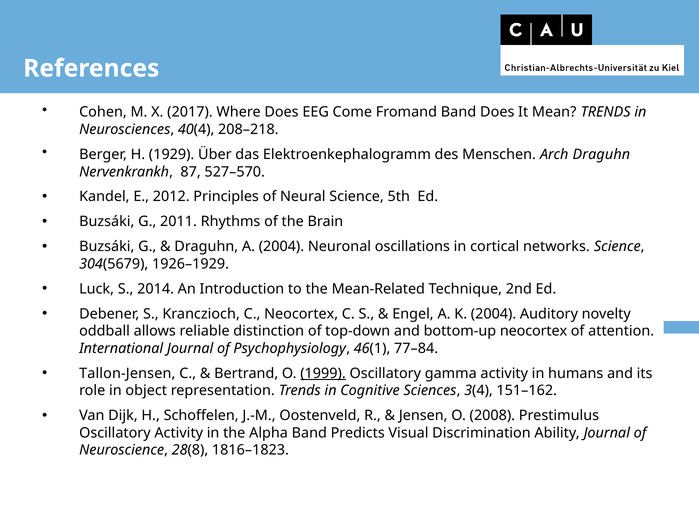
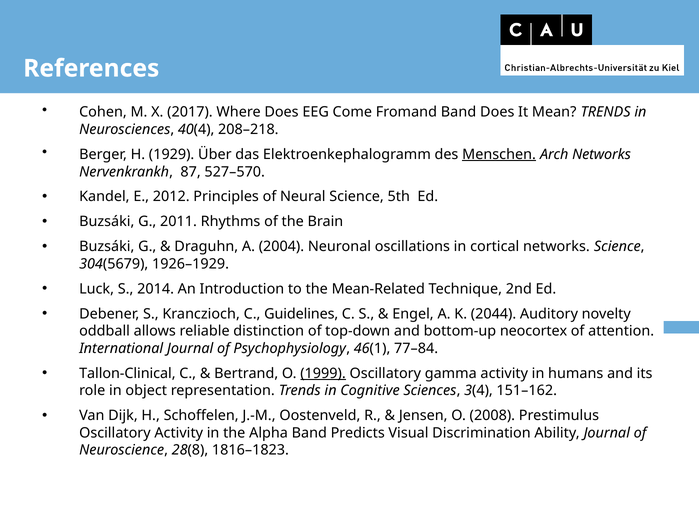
Menschen underline: none -> present
Arch Draguhn: Draguhn -> Networks
C Neocortex: Neocortex -> Guidelines
K 2004: 2004 -> 2044
Tallon-Jensen: Tallon-Jensen -> Tallon-Clinical
